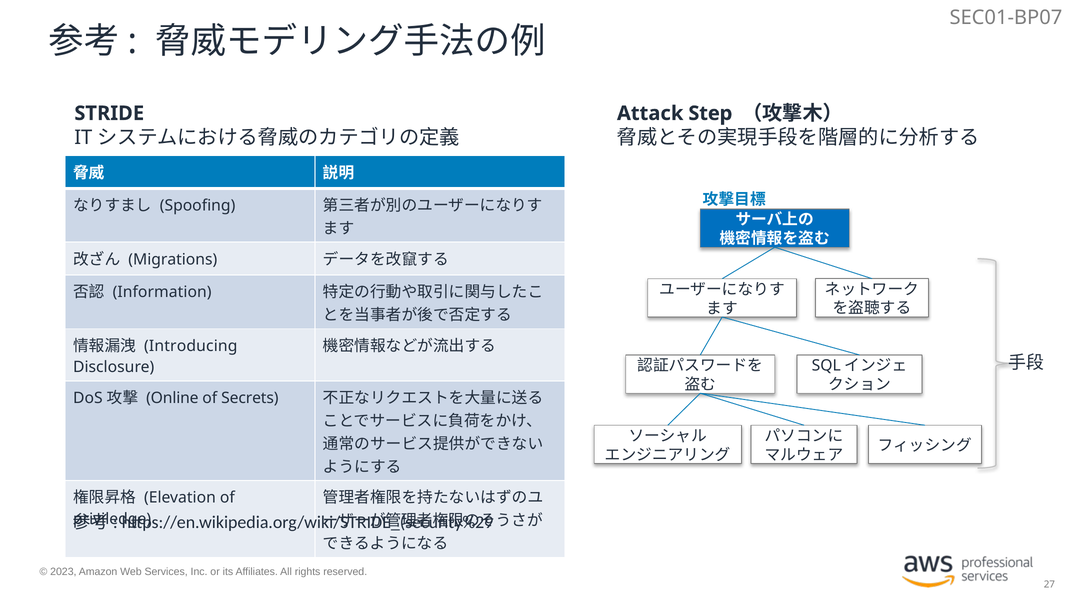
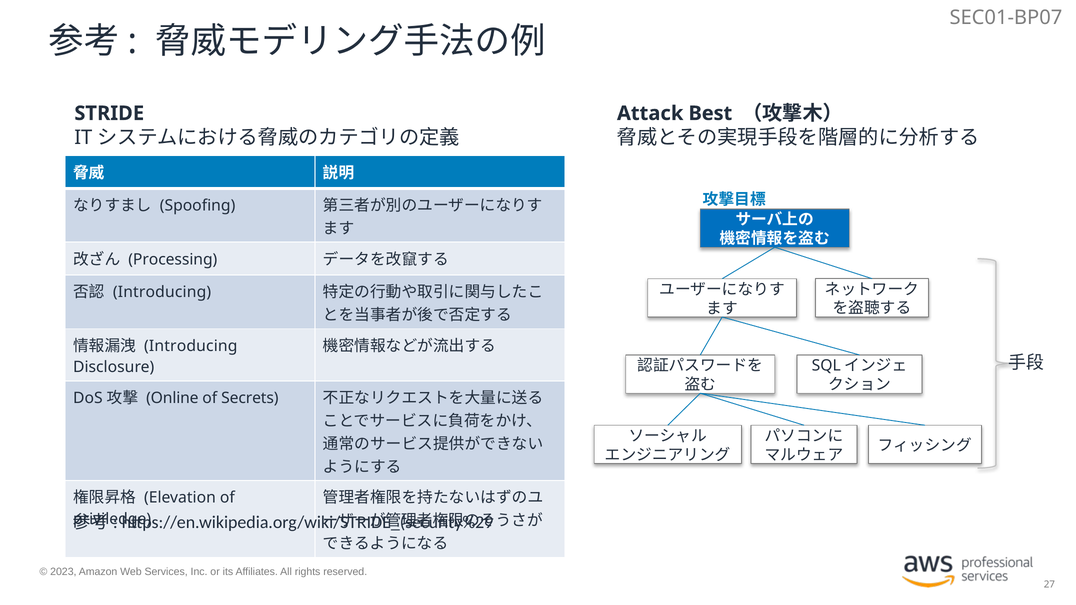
Step: Step -> Best
Migrations: Migrations -> Processing
Information at (162, 292): Information -> Introducing
